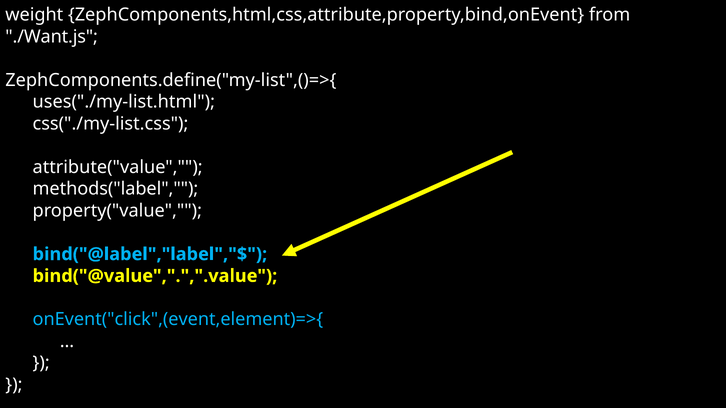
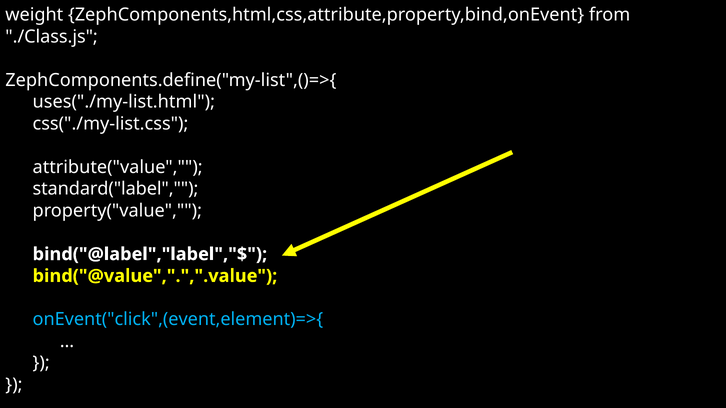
./Want.js: ./Want.js -> ./Class.js
methods("label: methods("label -> standard("label
bind("@label","label","$ colour: light blue -> white
